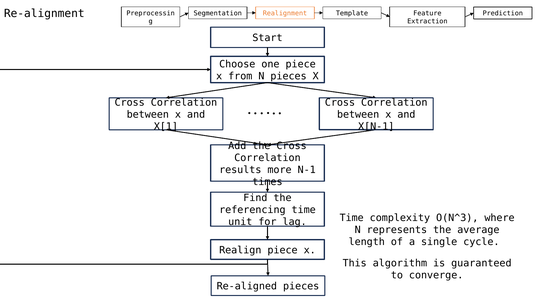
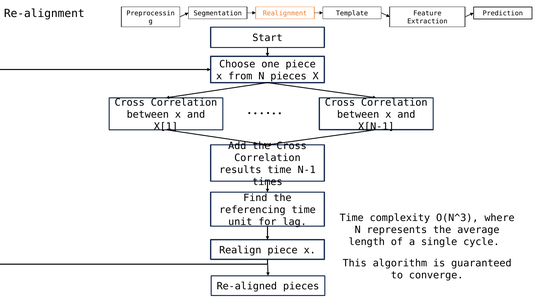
results more: more -> time
